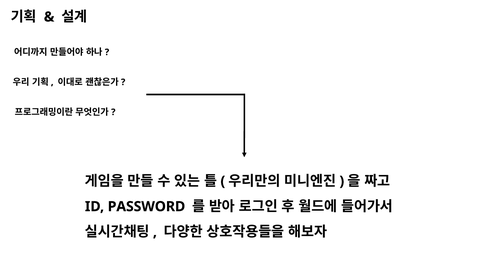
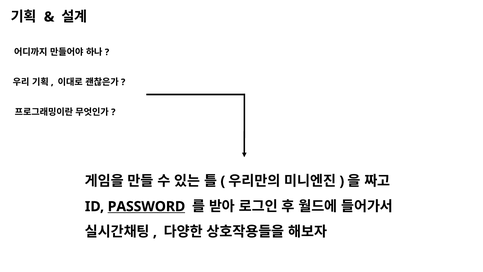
PASSWORD underline: none -> present
